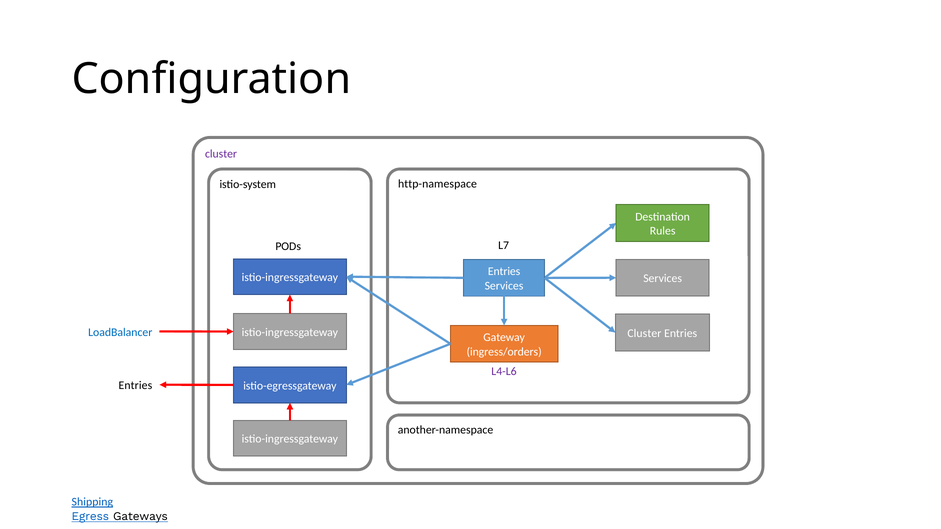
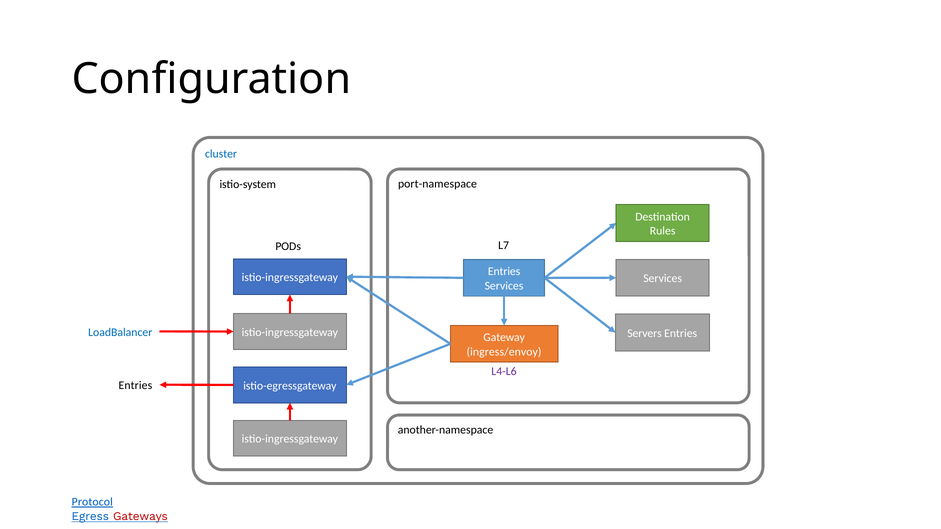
cluster at (221, 154) colour: purple -> blue
http-namespace: http-namespace -> port-namespace
Cluster at (644, 334): Cluster -> Servers
ingress/orders: ingress/orders -> ingress/envoy
Shipping: Shipping -> Protocol
Gateways colour: black -> red
